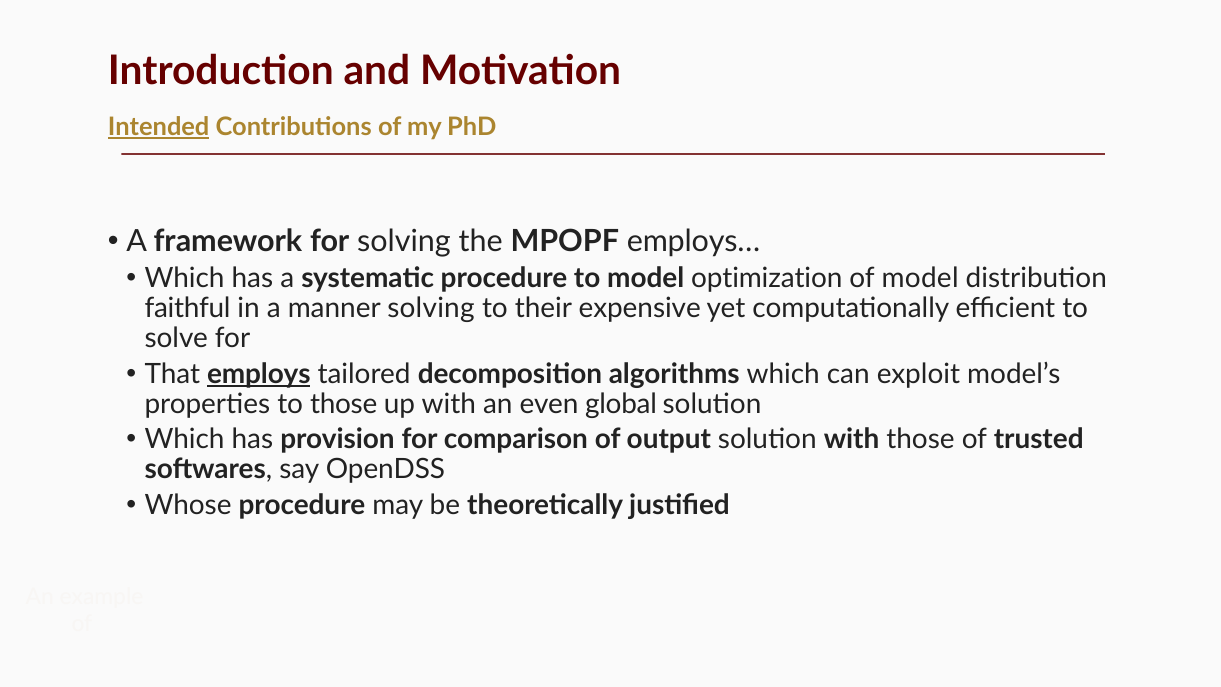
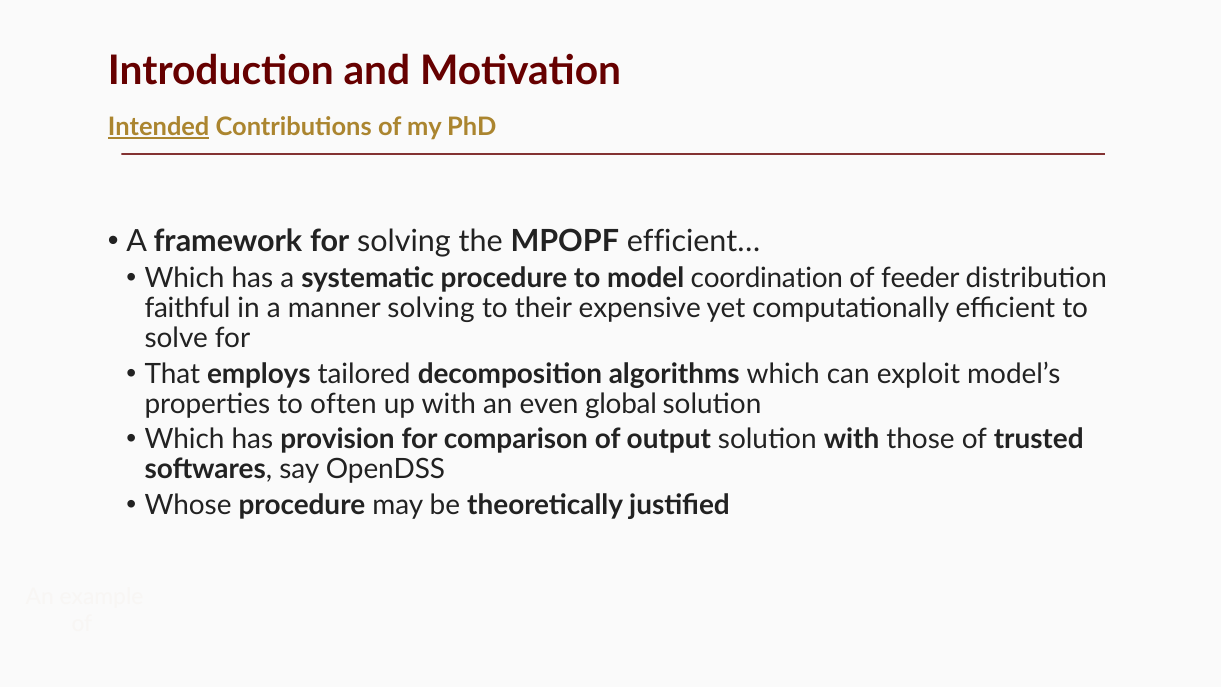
employs…: employs… -> efficient…
optimization: optimization -> coordination
of model: model -> feeder
employs underline: present -> none
to those: those -> often
